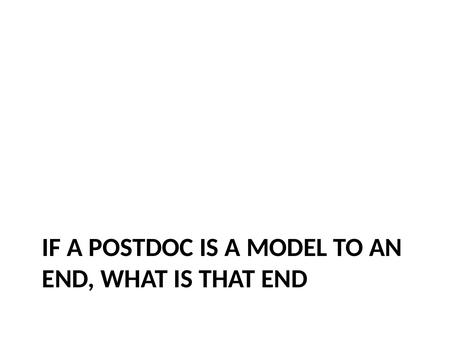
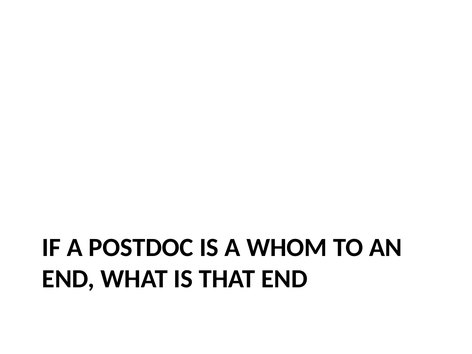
MODEL: MODEL -> WHOM
